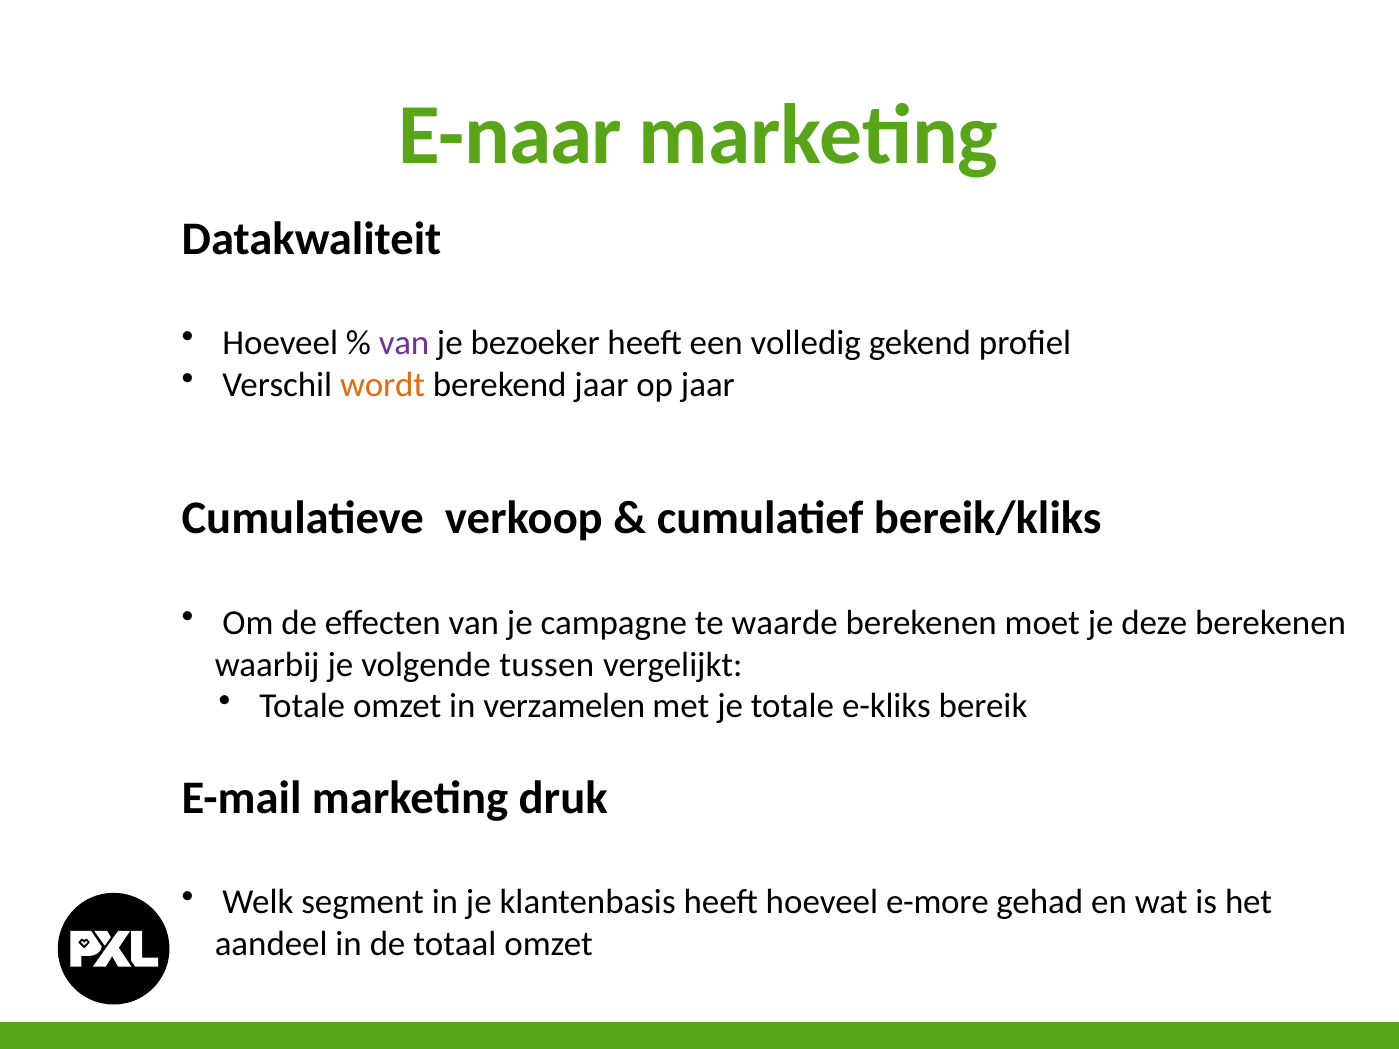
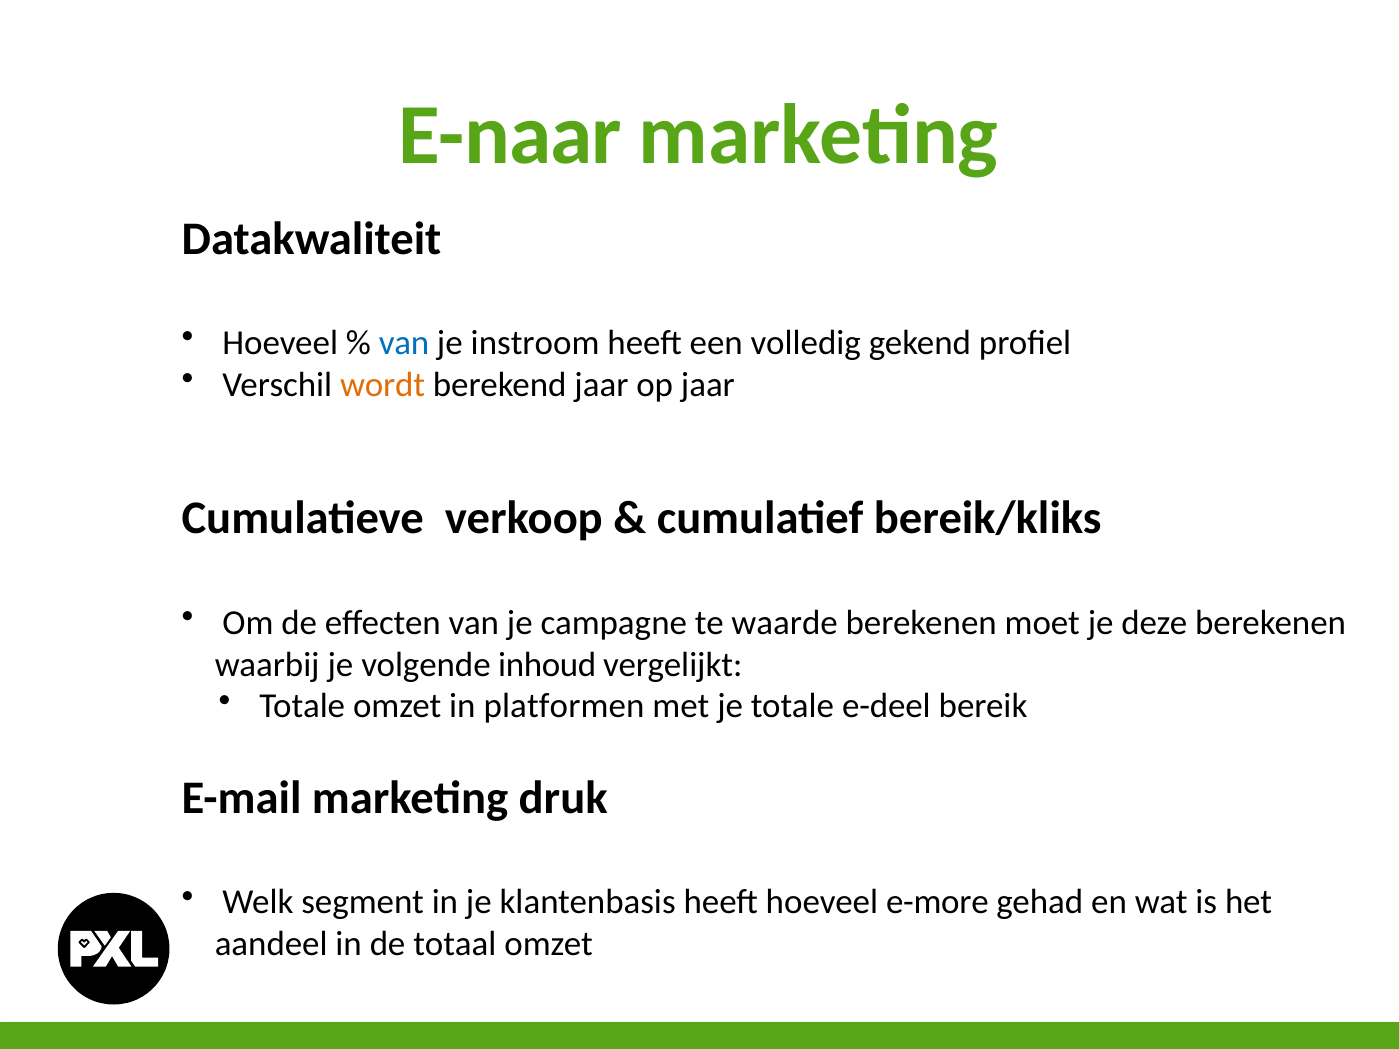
van at (404, 343) colour: purple -> blue
bezoeker: bezoeker -> instroom
tussen: tussen -> inhoud
verzamelen: verzamelen -> platformen
e-kliks: e-kliks -> e-deel
